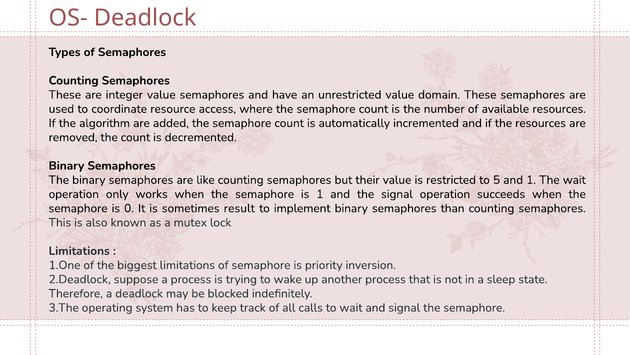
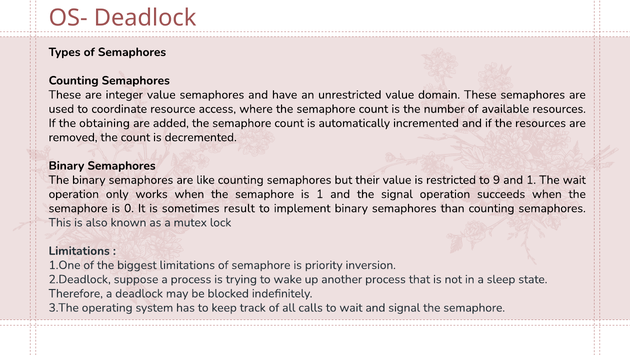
algorithm: algorithm -> obtaining
5: 5 -> 9
